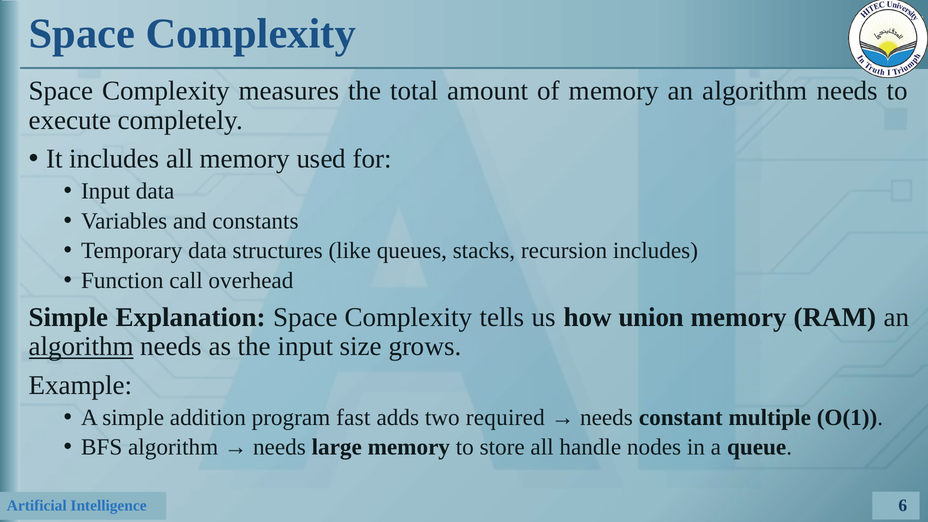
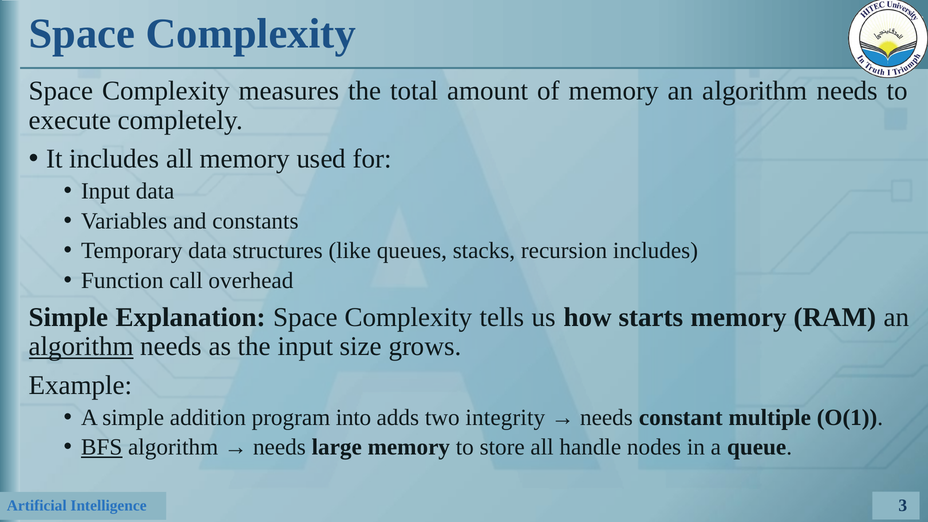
union: union -> starts
fast: fast -> into
required: required -> integrity
BFS underline: none -> present
6: 6 -> 3
